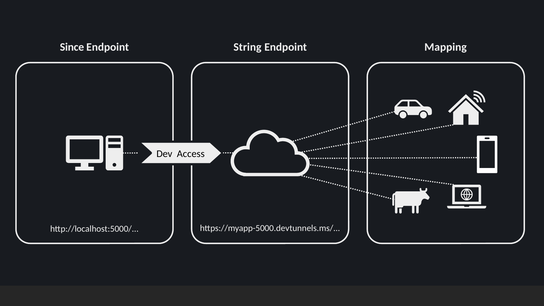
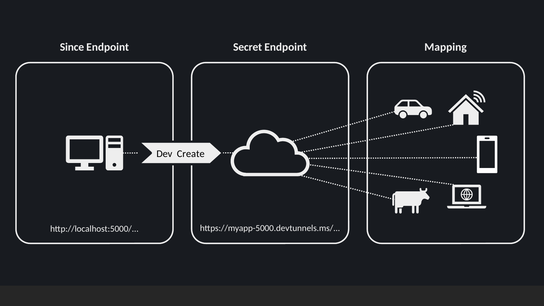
String: String -> Secret
Access: Access -> Create
